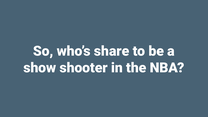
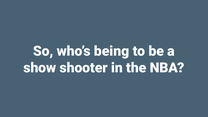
share: share -> being
